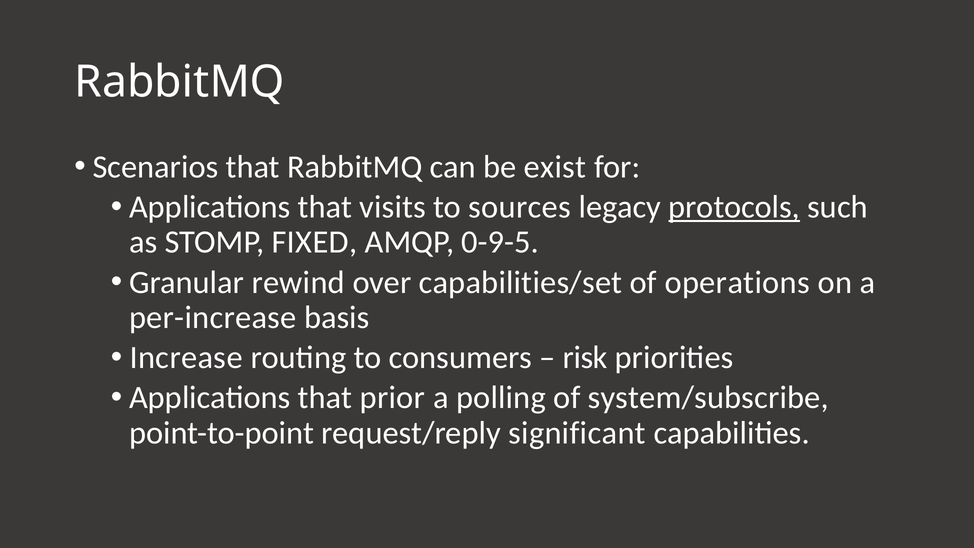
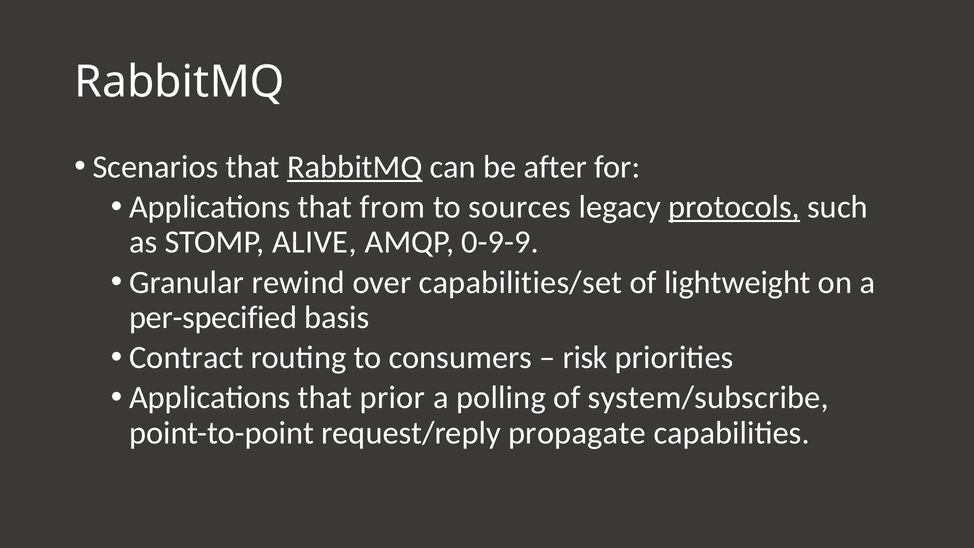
RabbitMQ at (355, 167) underline: none -> present
exist: exist -> after
visits: visits -> from
FIXED: FIXED -> ALIVE
0-9-5: 0-9-5 -> 0-9-9
operations: operations -> lightweight
per-increase: per-increase -> per-specified
Increase: Increase -> Contract
significant: significant -> propagate
